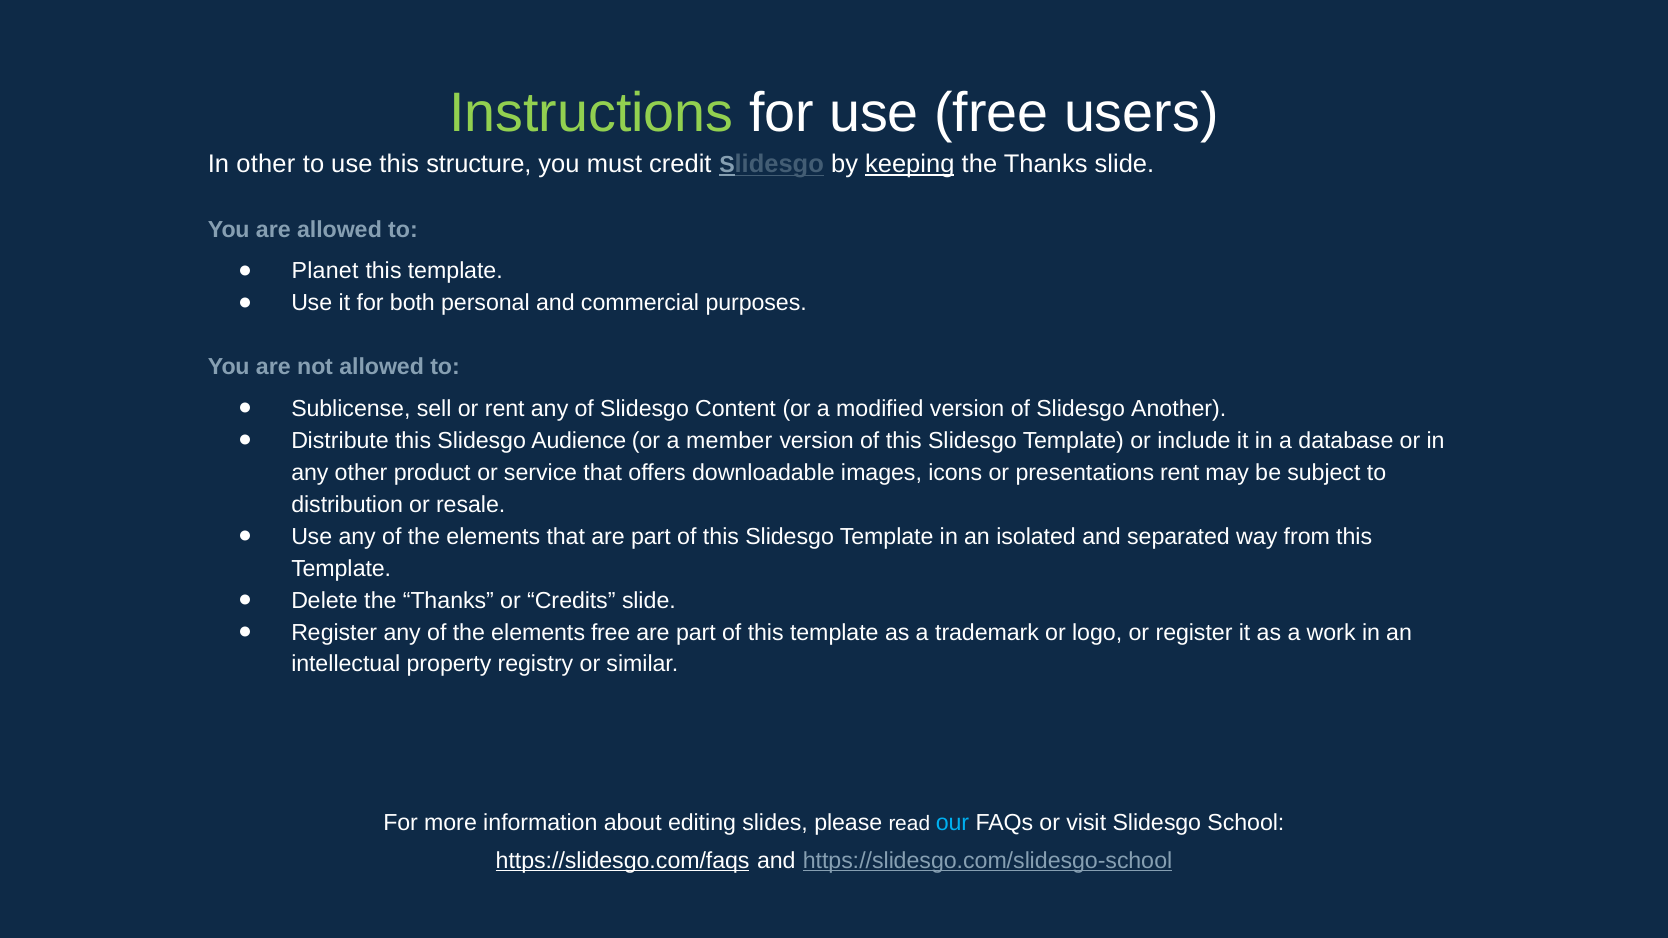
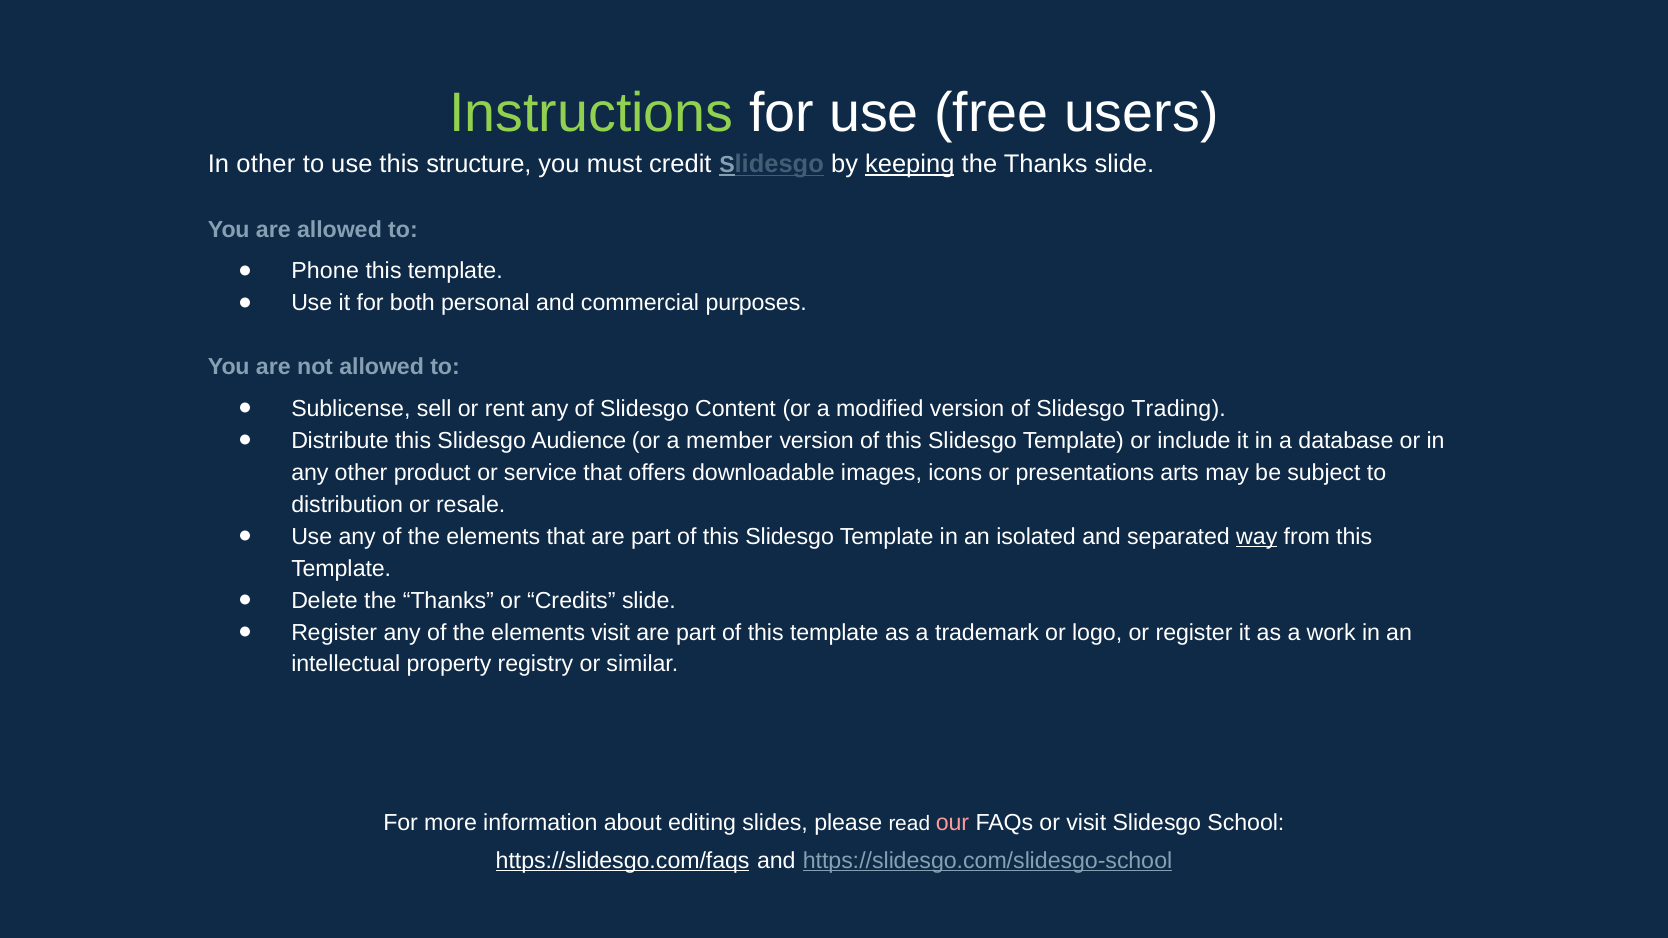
Planet: Planet -> Phone
Another: Another -> Trading
presentations rent: rent -> arts
way underline: none -> present
elements free: free -> visit
our colour: light blue -> pink
